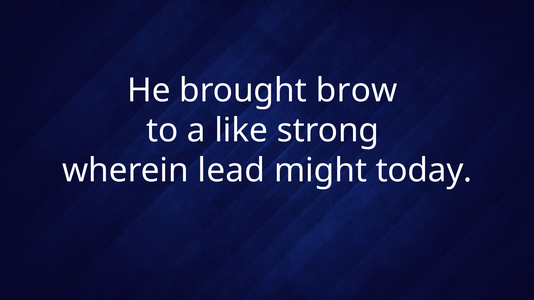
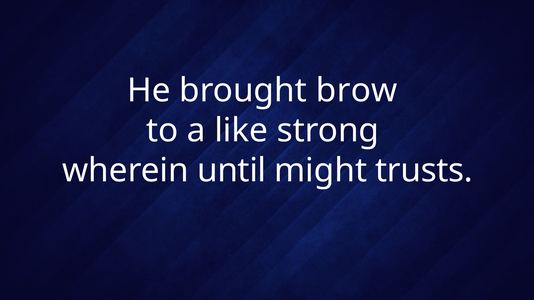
lead: lead -> until
today: today -> trusts
